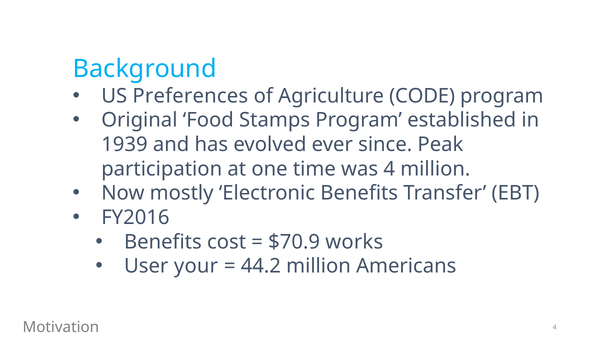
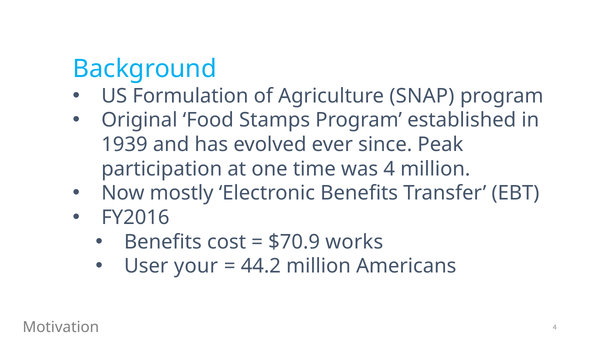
Preferences: Preferences -> Formulation
CODE: CODE -> SNAP
